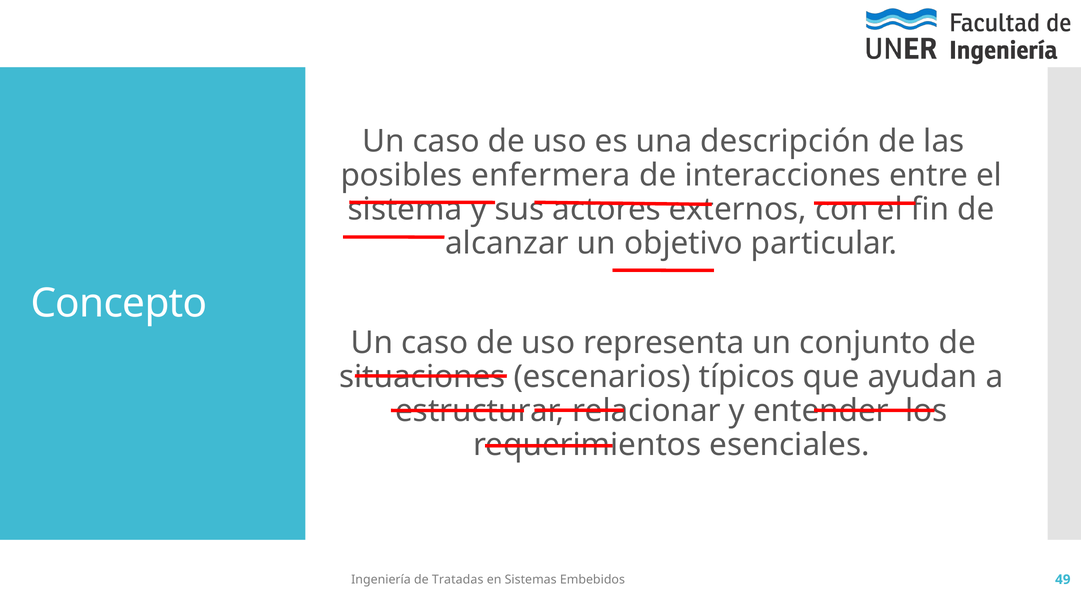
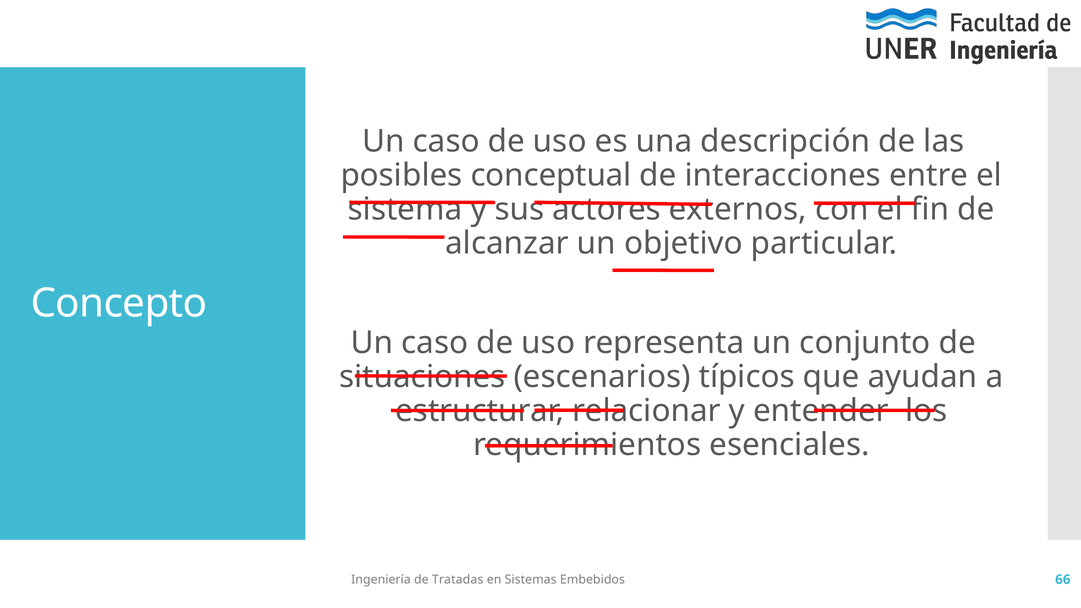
enfermera: enfermera -> conceptual
49: 49 -> 66
